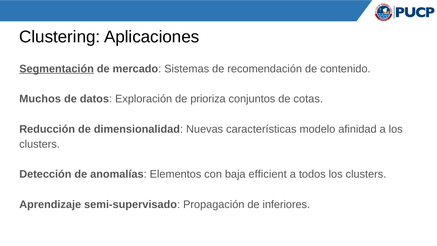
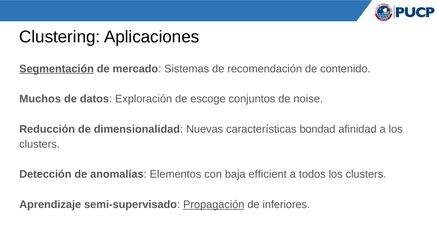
prioriza: prioriza -> escoge
cotas: cotas -> noise
modelo: modelo -> bondad
Propagación underline: none -> present
